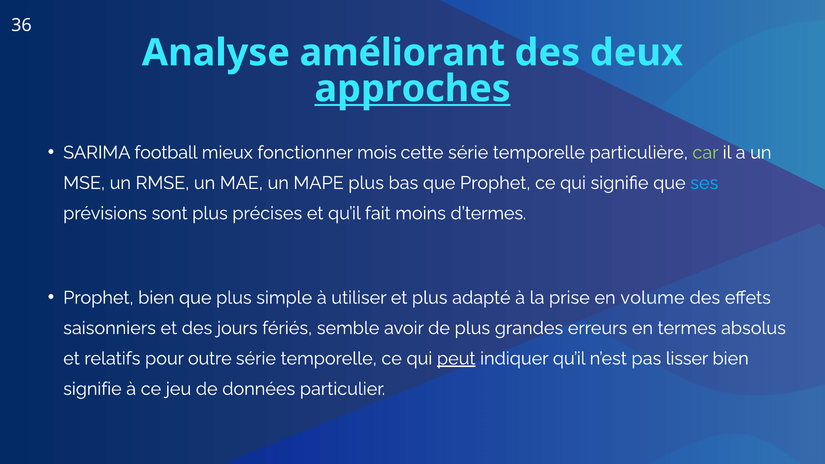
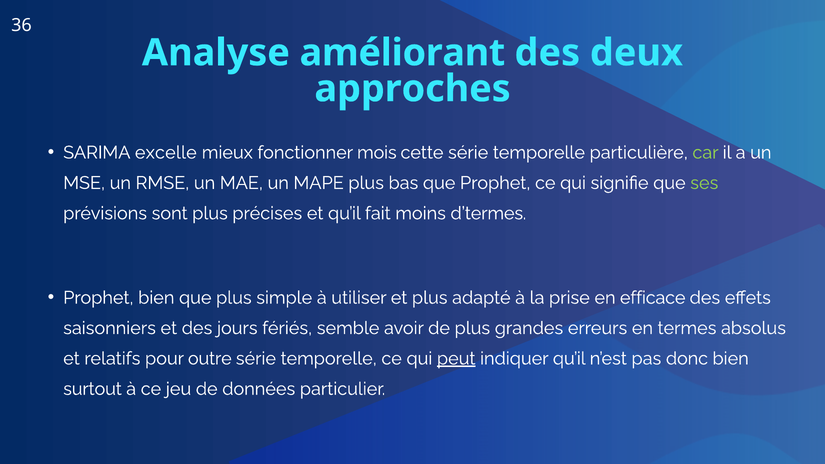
approches underline: present -> none
football: football -> excelle
ses colour: light blue -> light green
volume: volume -> efficace
lisser: lisser -> donc
signifie at (92, 389): signifie -> surtout
